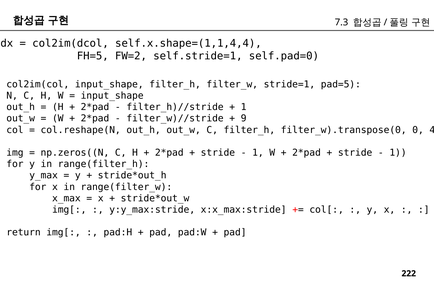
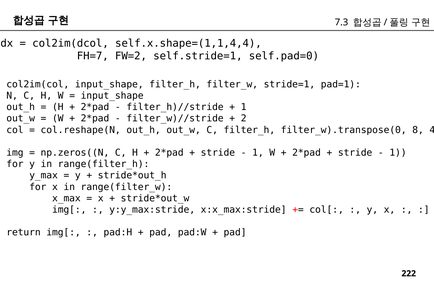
FH=5: FH=5 -> FH=7
pad=5: pad=5 -> pad=1
9 at (244, 119): 9 -> 2
0: 0 -> 8
